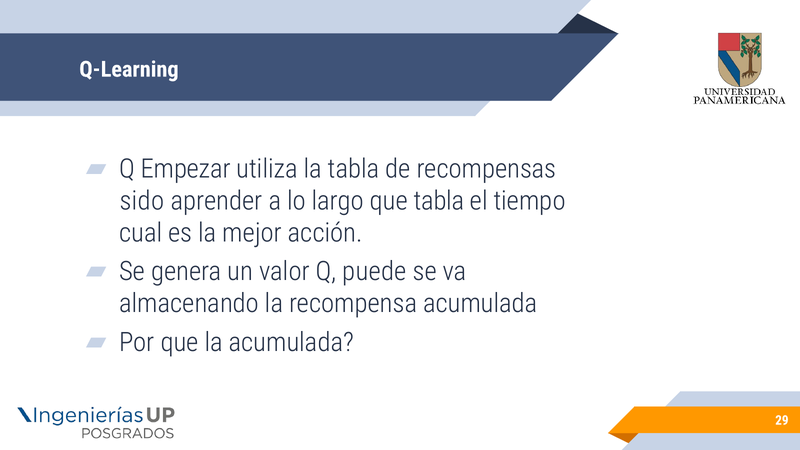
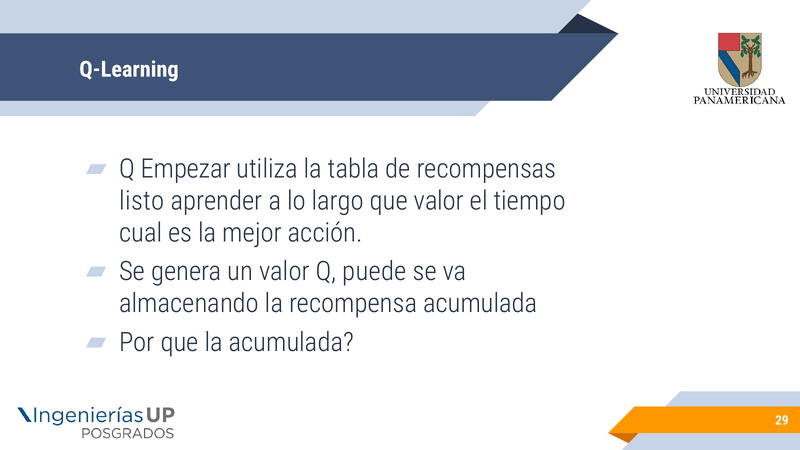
sido: sido -> listo
que tabla: tabla -> valor
